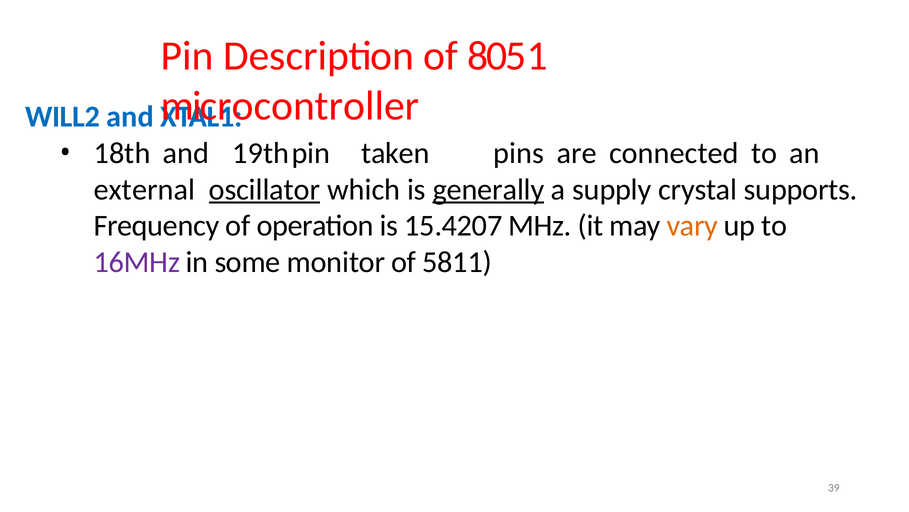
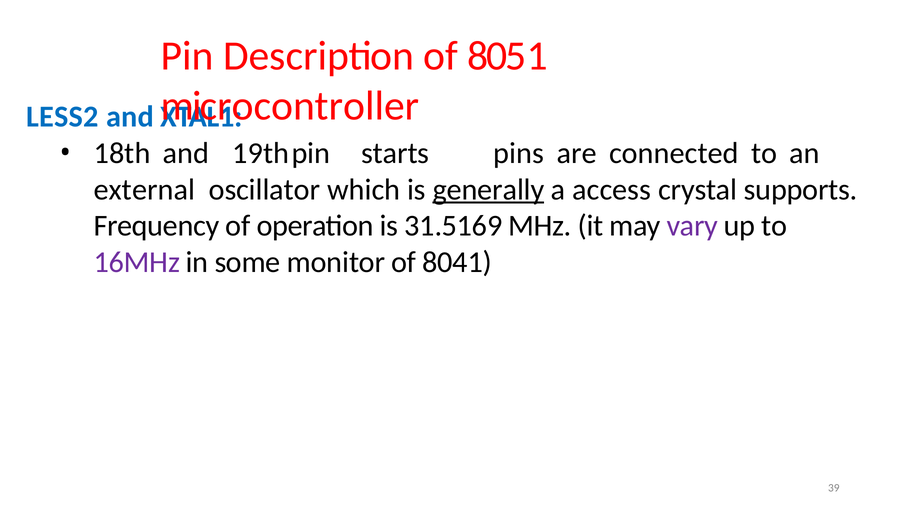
WILL2: WILL2 -> LESS2
taken: taken -> starts
oscillator underline: present -> none
supply: supply -> access
15.4207: 15.4207 -> 31.5169
vary colour: orange -> purple
5811: 5811 -> 8041
